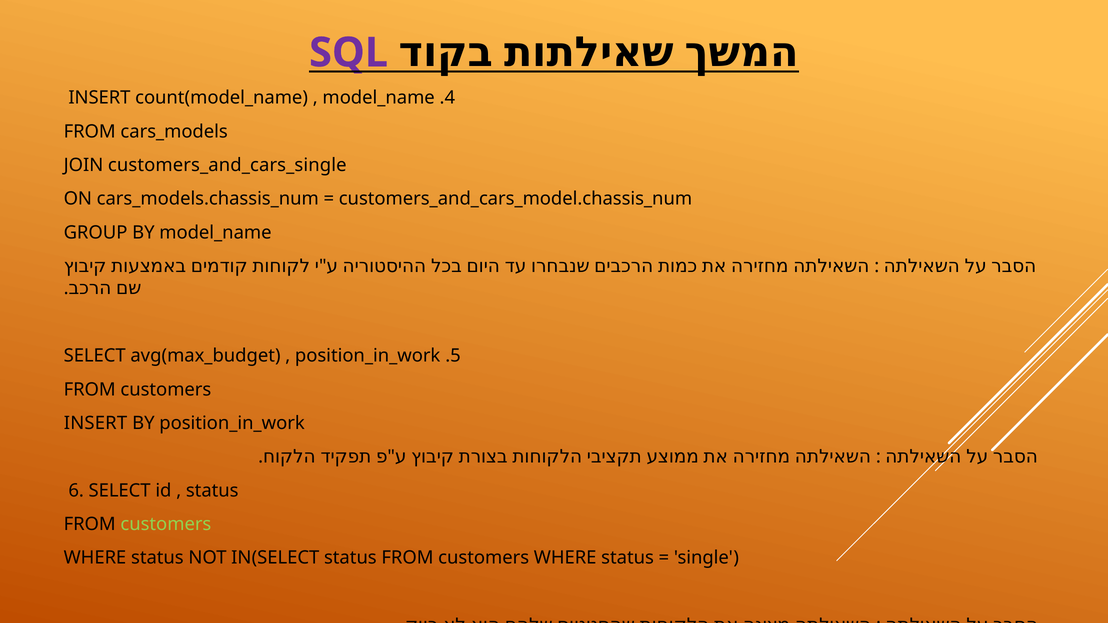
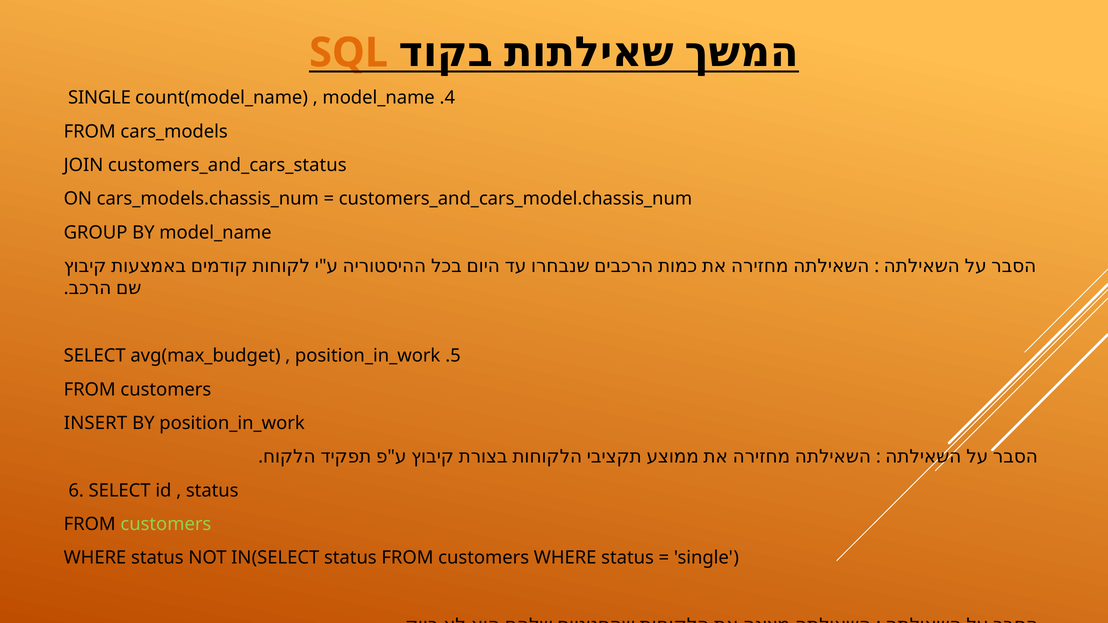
SQL colour: purple -> orange
INSERT at (99, 98): INSERT -> SINGLE
customers_and_cars_single: customers_and_cars_single -> customers_and_cars_status
